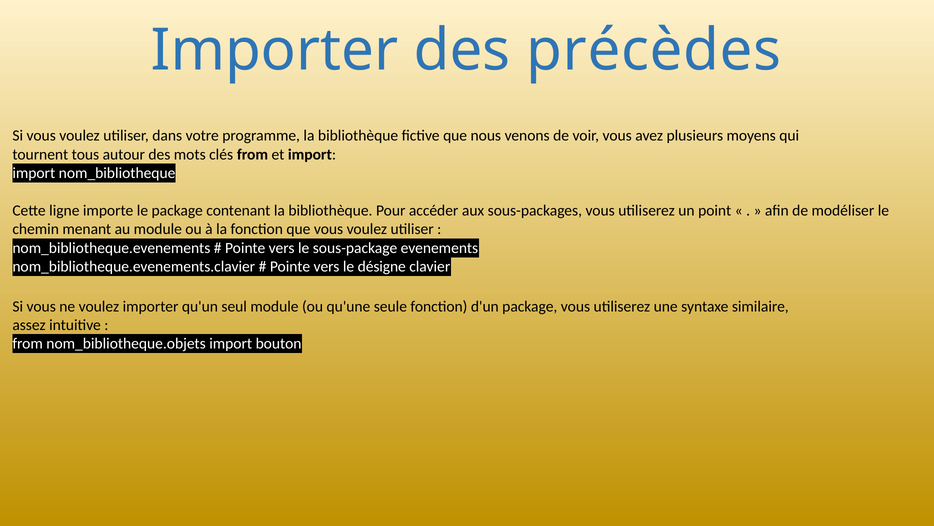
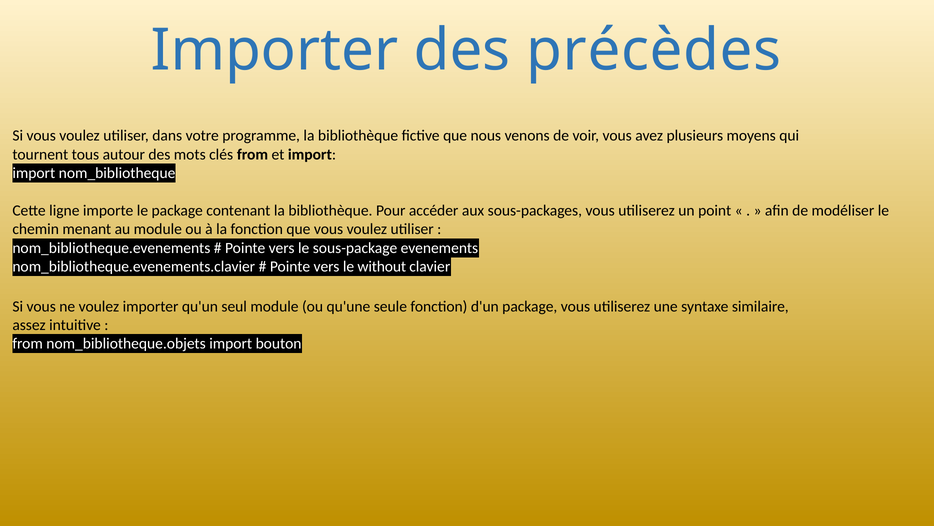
désigne: désigne -> without
